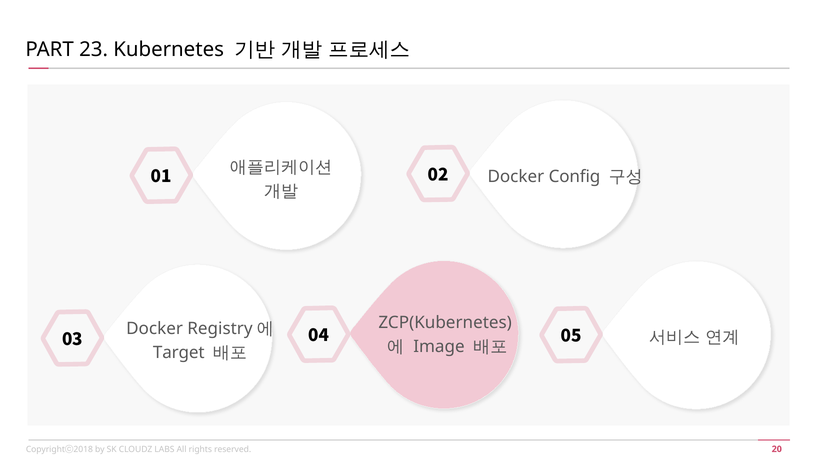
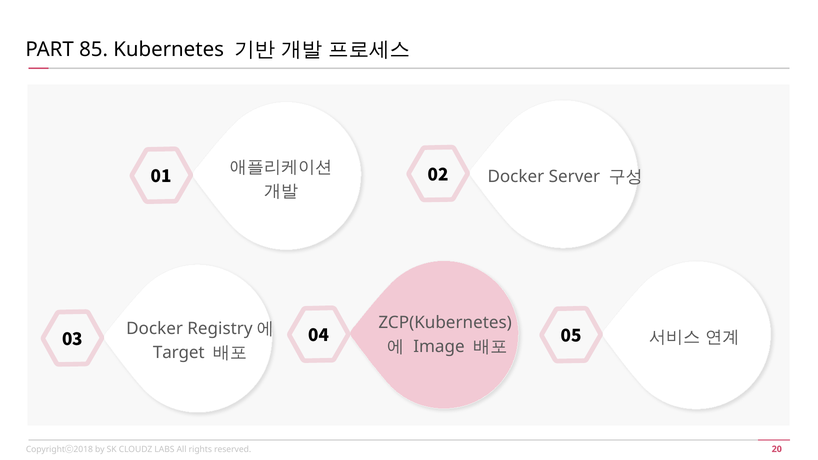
23: 23 -> 85
Config: Config -> Server
